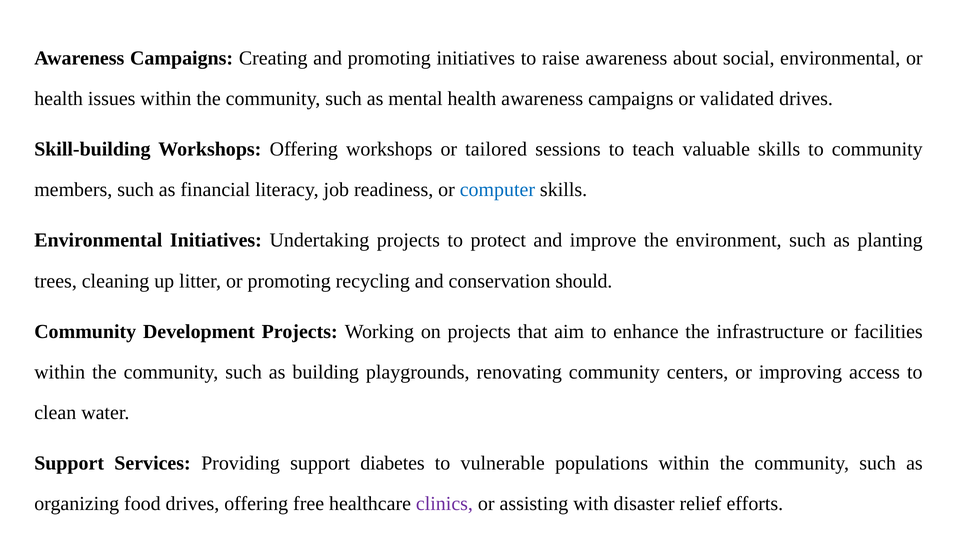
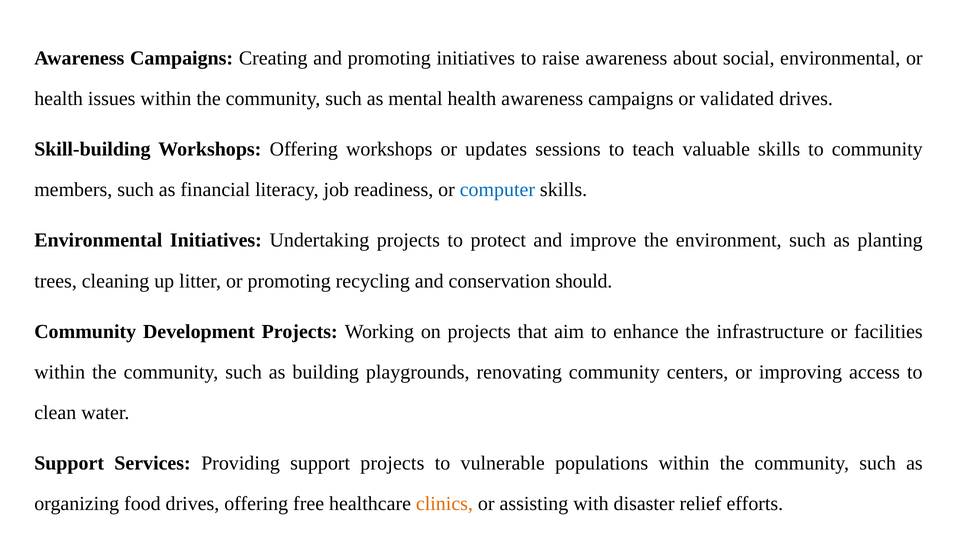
tailored: tailored -> updates
support diabetes: diabetes -> projects
clinics colour: purple -> orange
